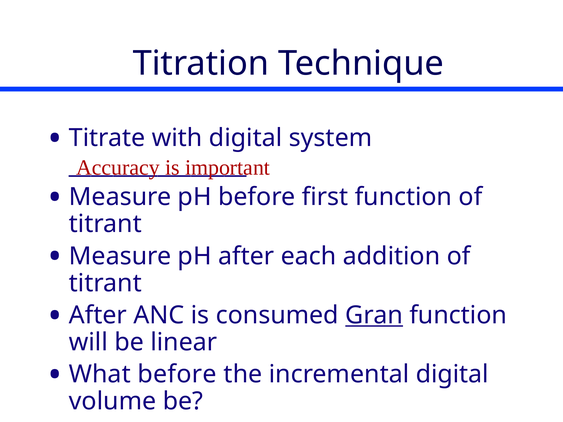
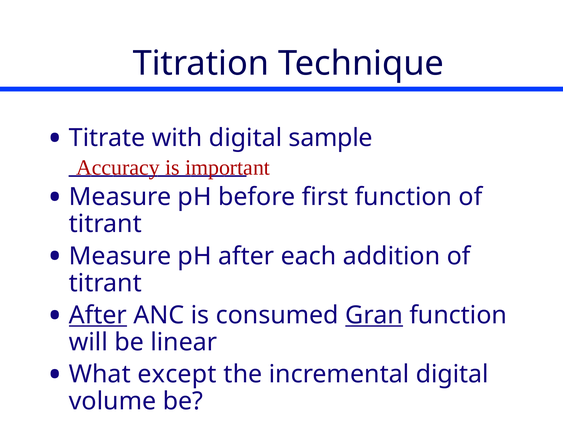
system: system -> sample
After at (98, 315) underline: none -> present
What before: before -> except
